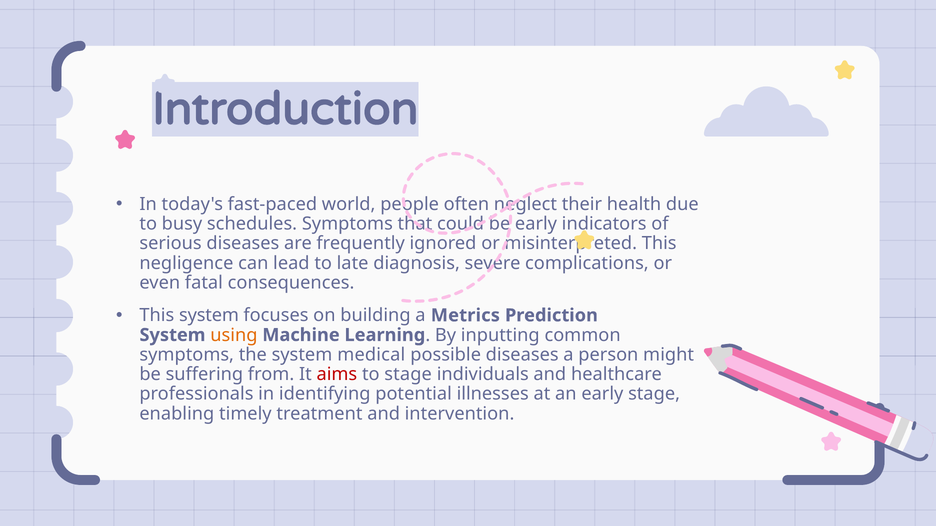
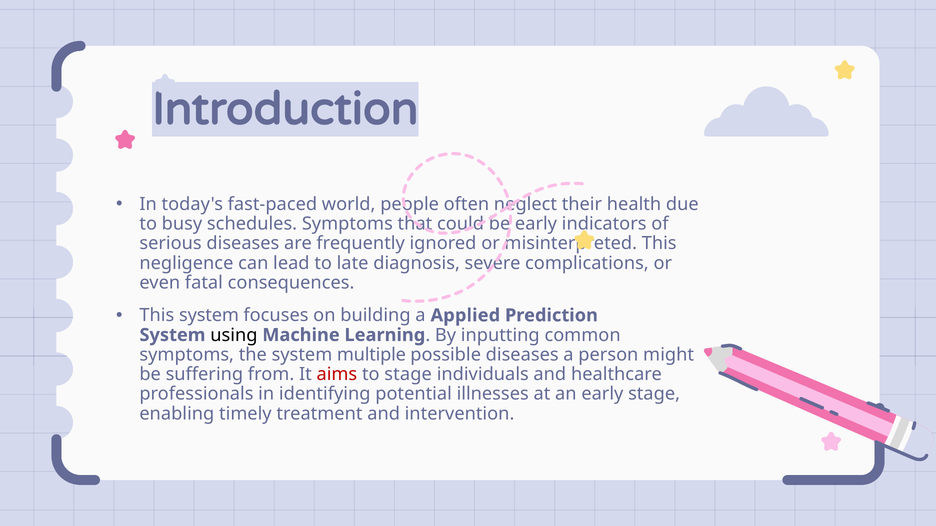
Metrics: Metrics -> Applied
using colour: orange -> black
medical: medical -> multiple
